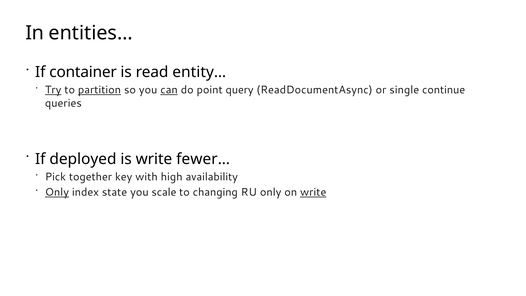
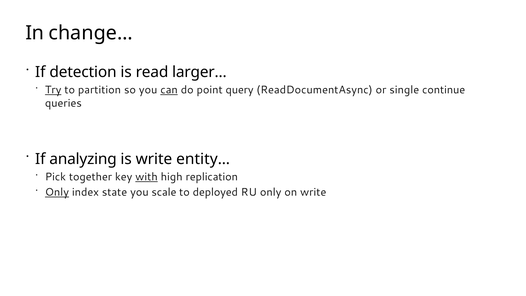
entities…: entities… -> change…
container: container -> detection
entity…: entity… -> larger…
partition underline: present -> none
deployed: deployed -> analyzing
fewer…: fewer… -> entity…
with underline: none -> present
availability: availability -> replication
changing: changing -> deployed
write at (313, 192) underline: present -> none
